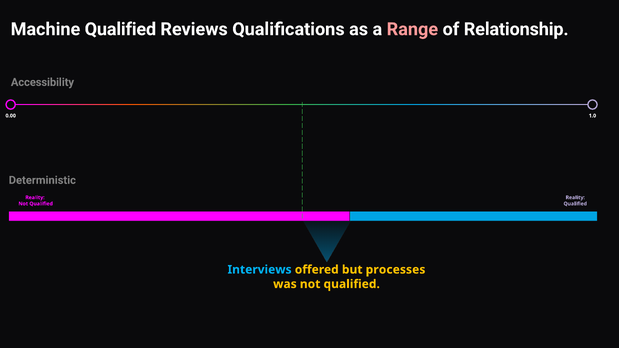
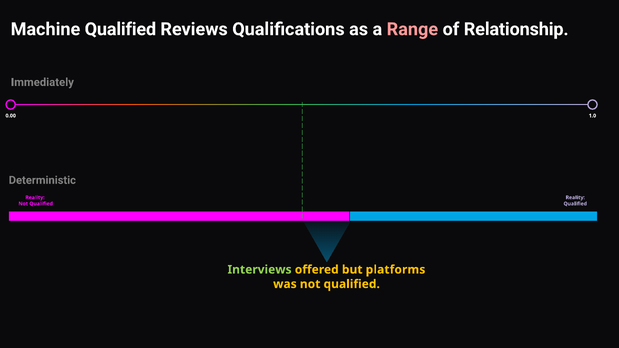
Accessibility: Accessibility -> Immediately
Interviews colour: light blue -> light green
processes: processes -> platforms
